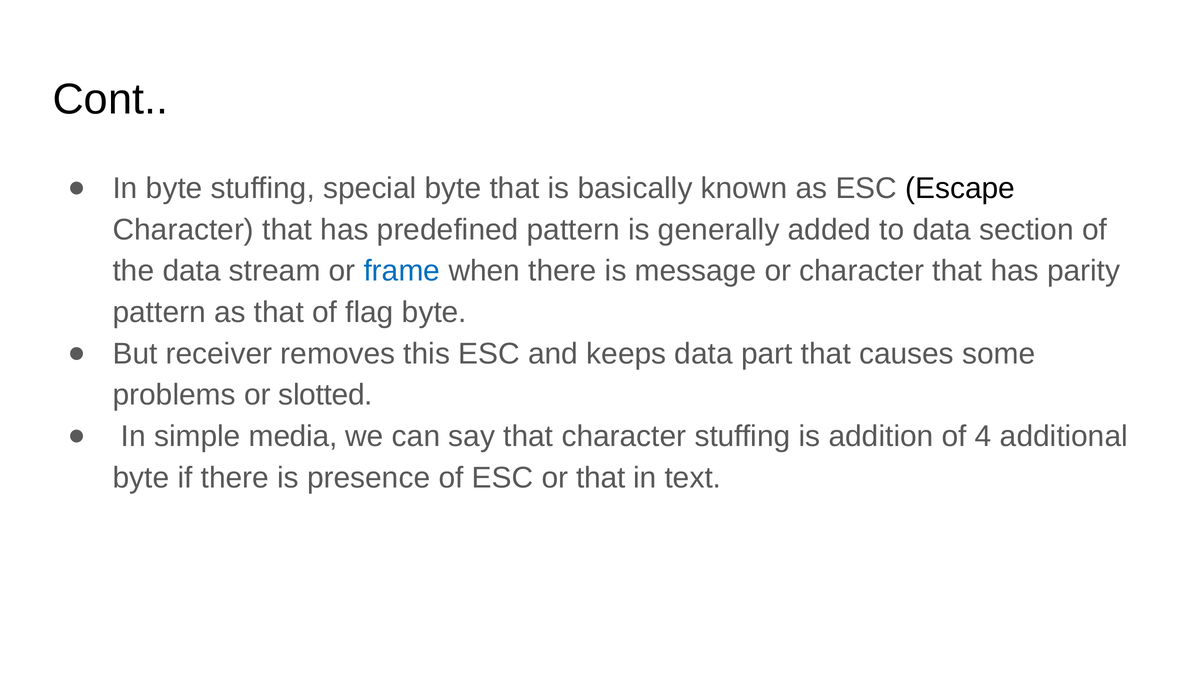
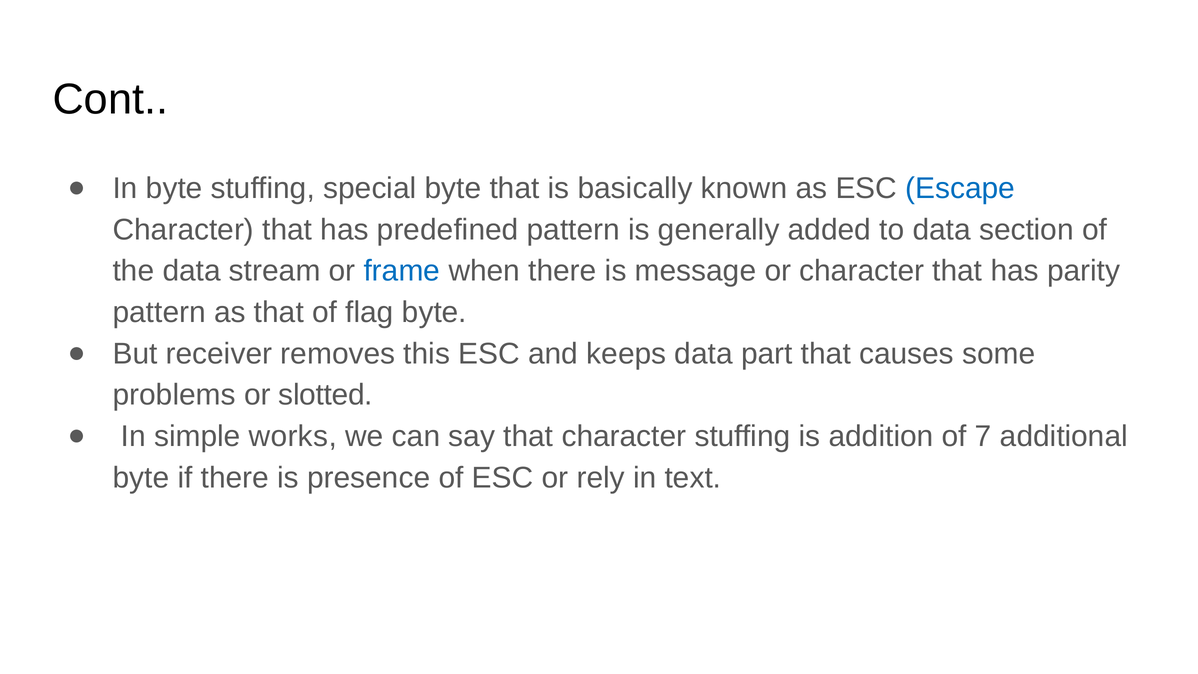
Escape colour: black -> blue
media: media -> works
4: 4 -> 7
or that: that -> rely
